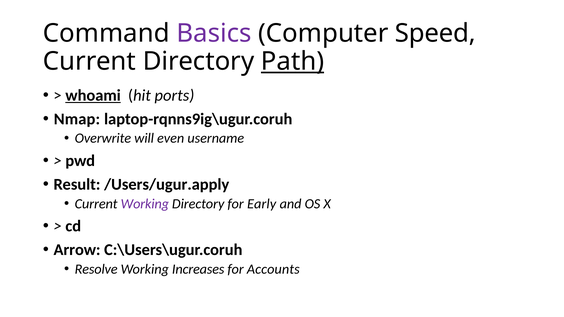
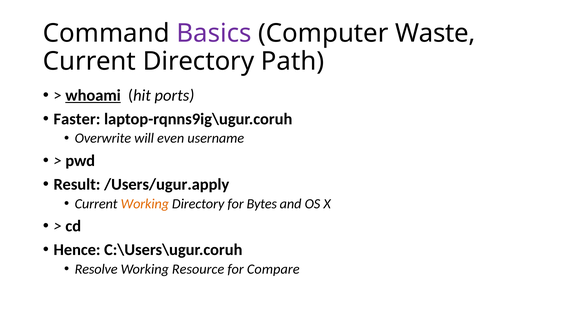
Speed: Speed -> Waste
Path underline: present -> none
Nmap: Nmap -> Faster
Working at (145, 204) colour: purple -> orange
Early: Early -> Bytes
Arrow: Arrow -> Hence
Increases: Increases -> Resource
Accounts: Accounts -> Compare
